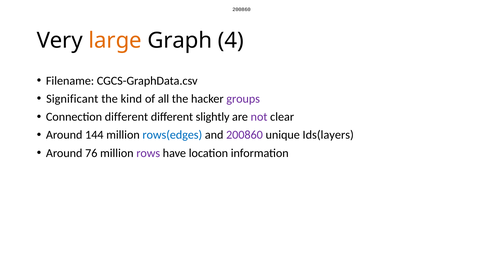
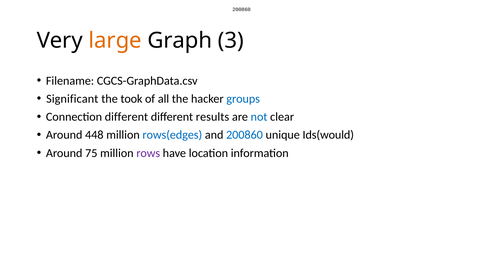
4: 4 -> 3
kind: kind -> took
groups colour: purple -> blue
slightly: slightly -> results
not colour: purple -> blue
144: 144 -> 448
200860 at (244, 135) colour: purple -> blue
Ids(layers: Ids(layers -> Ids(would
76: 76 -> 75
